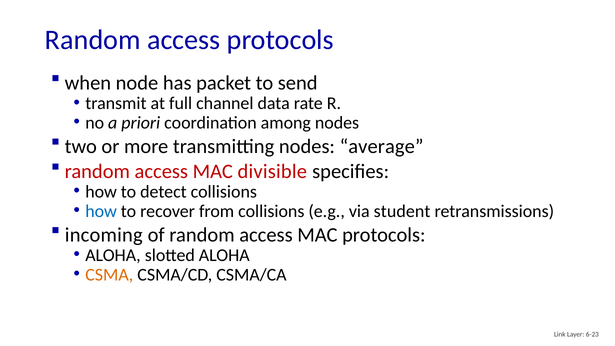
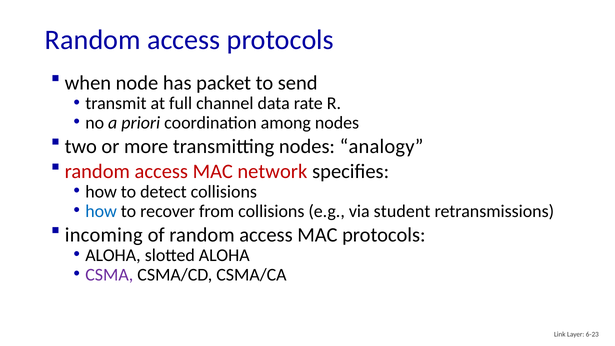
average: average -> analogy
divisible: divisible -> network
CSMA colour: orange -> purple
